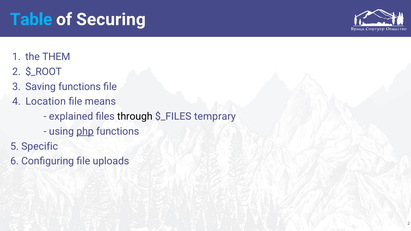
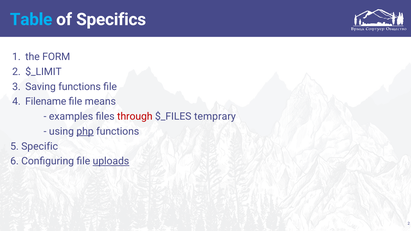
Securing: Securing -> Specifics
THEM: THEM -> FORM
$_ROOT: $_ROOT -> $_LIMIT
Location: Location -> Filename
explained: explained -> examples
through colour: black -> red
uploads underline: none -> present
